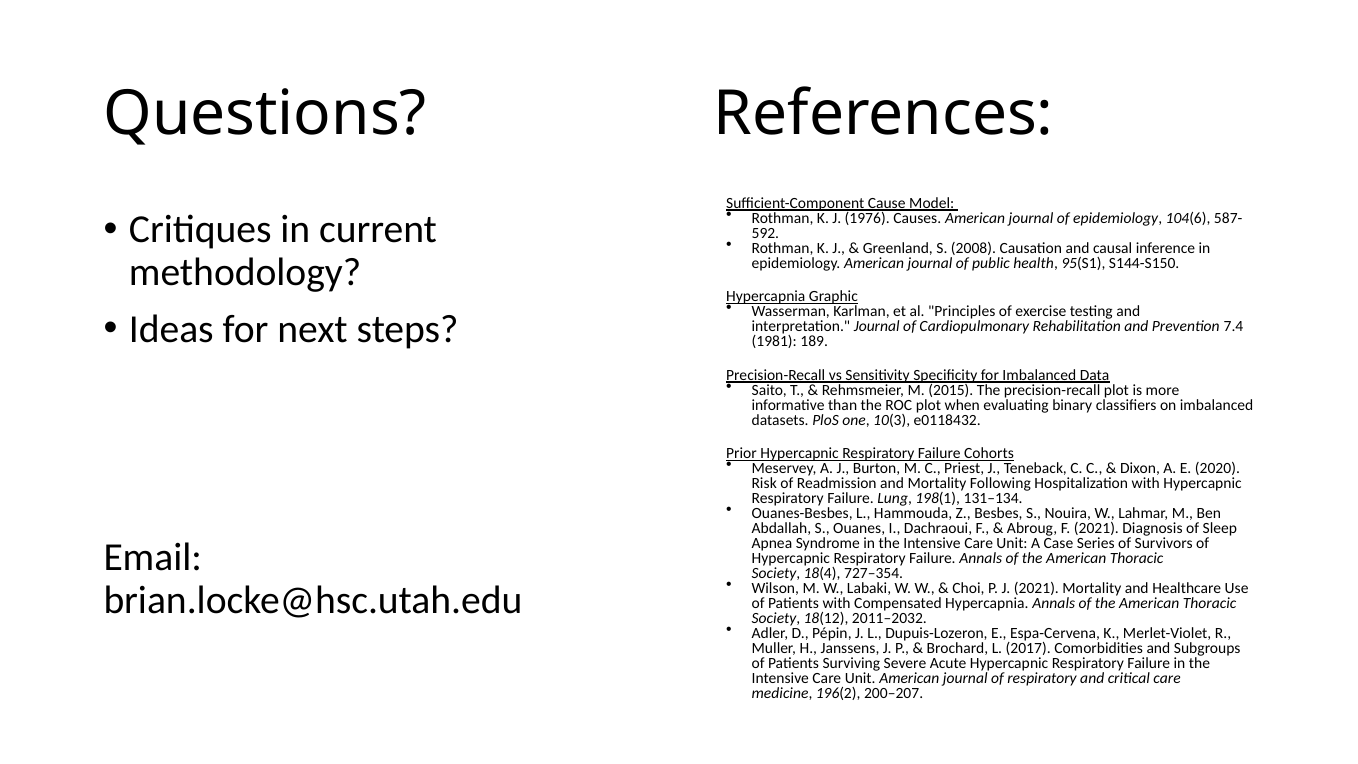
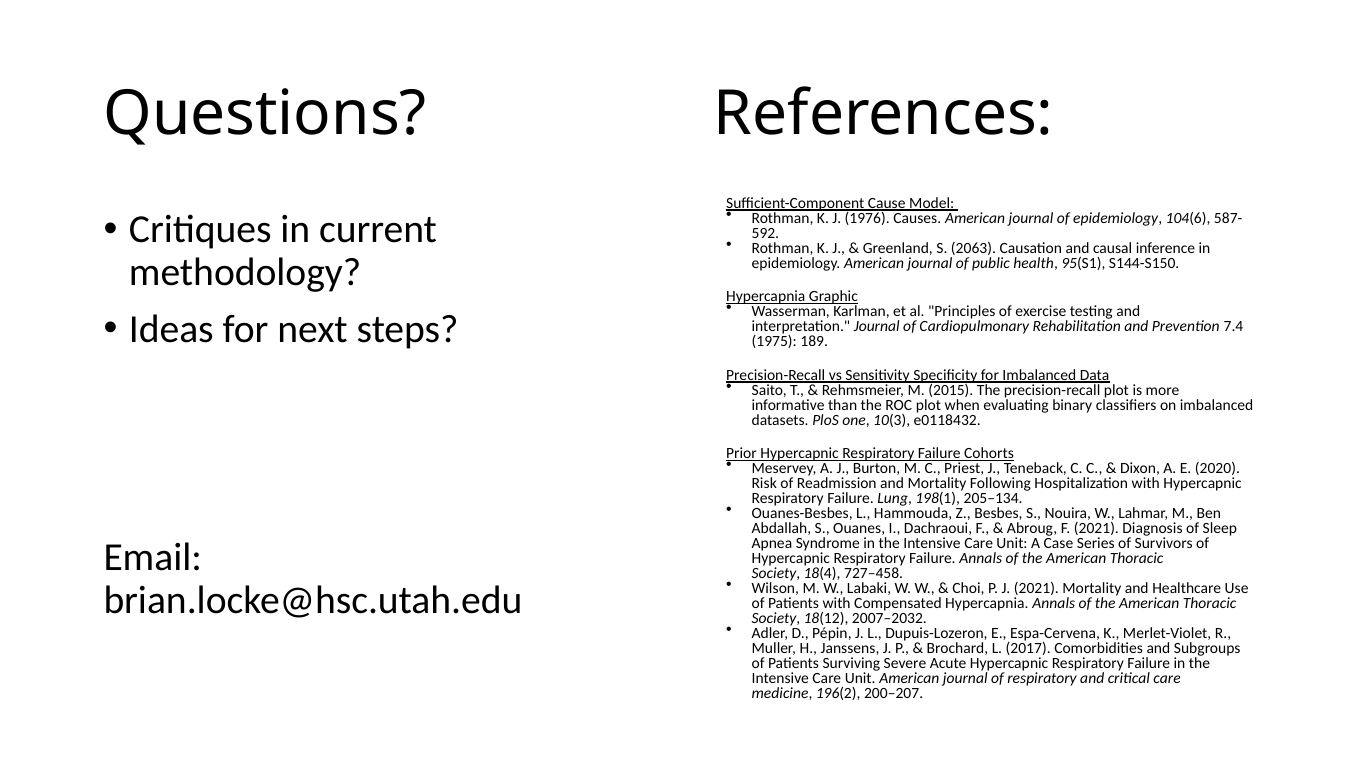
2008: 2008 -> 2063
1981: 1981 -> 1975
131–134: 131–134 -> 205–134
727–354: 727–354 -> 727–458
2011–2032: 2011–2032 -> 2007–2032
